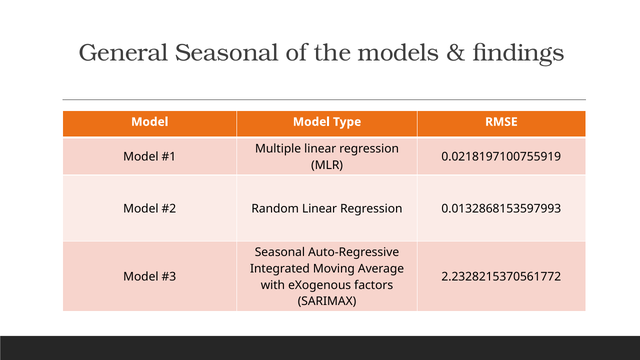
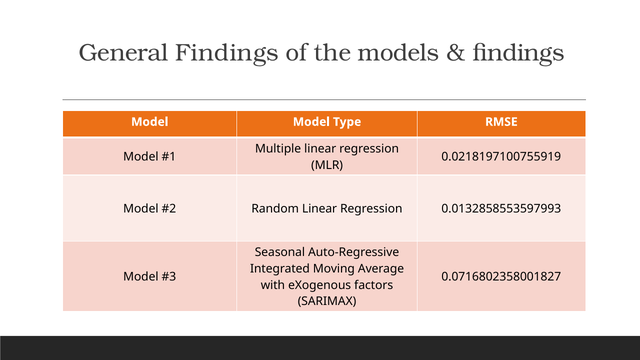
General Seasonal: Seasonal -> Findings
0.0132868153597993: 0.0132868153597993 -> 0.0132858553597993
2.2328215370561772: 2.2328215370561772 -> 0.0716802358001827
